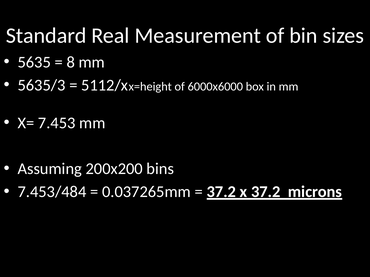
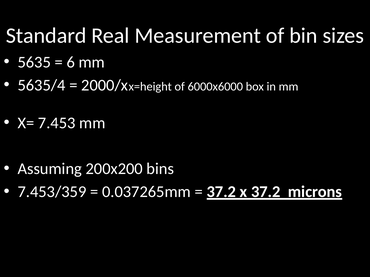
8: 8 -> 6
5635/3: 5635/3 -> 5635/4
5112/x: 5112/x -> 2000/x
7.453/484: 7.453/484 -> 7.453/359
